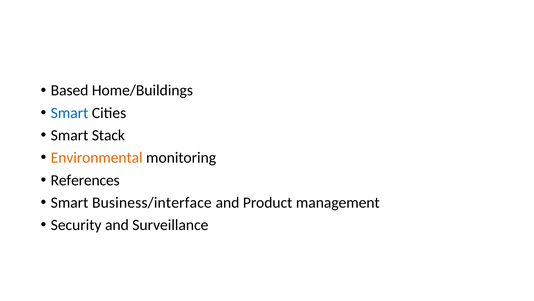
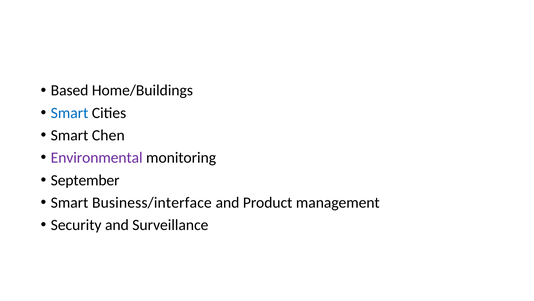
Stack: Stack -> Chen
Environmental colour: orange -> purple
References: References -> September
